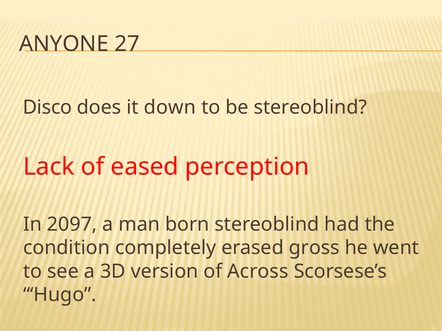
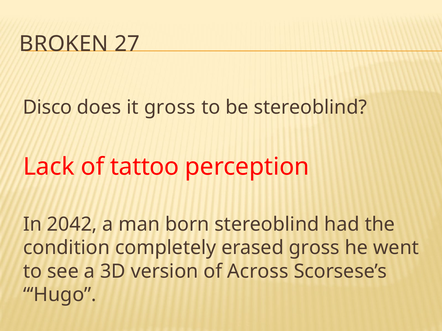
ANYONE: ANYONE -> BROKEN
it down: down -> gross
eased: eased -> tattoo
2097: 2097 -> 2042
